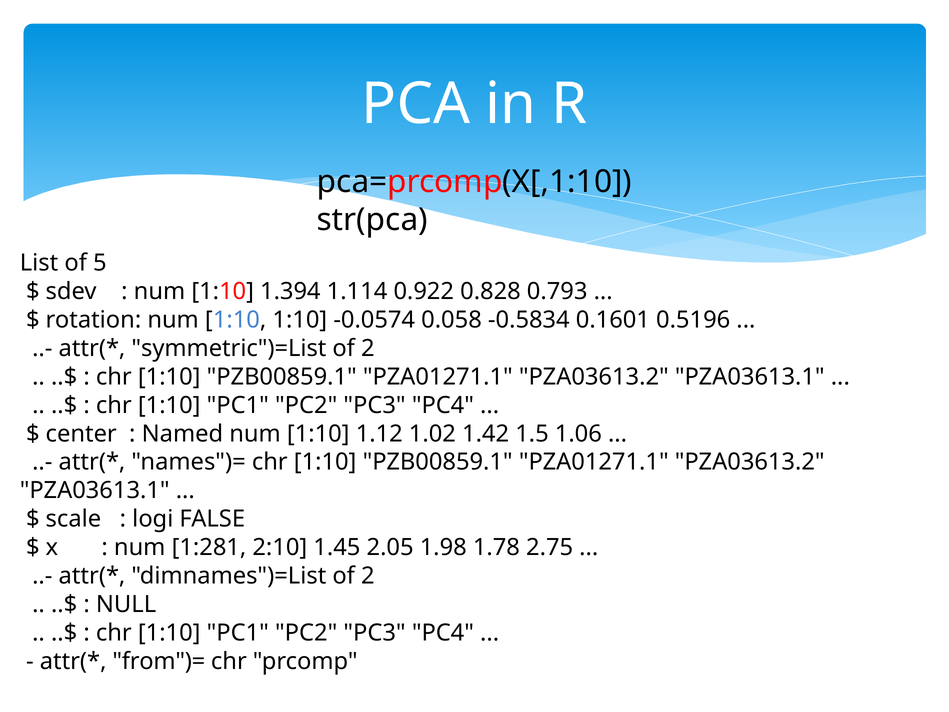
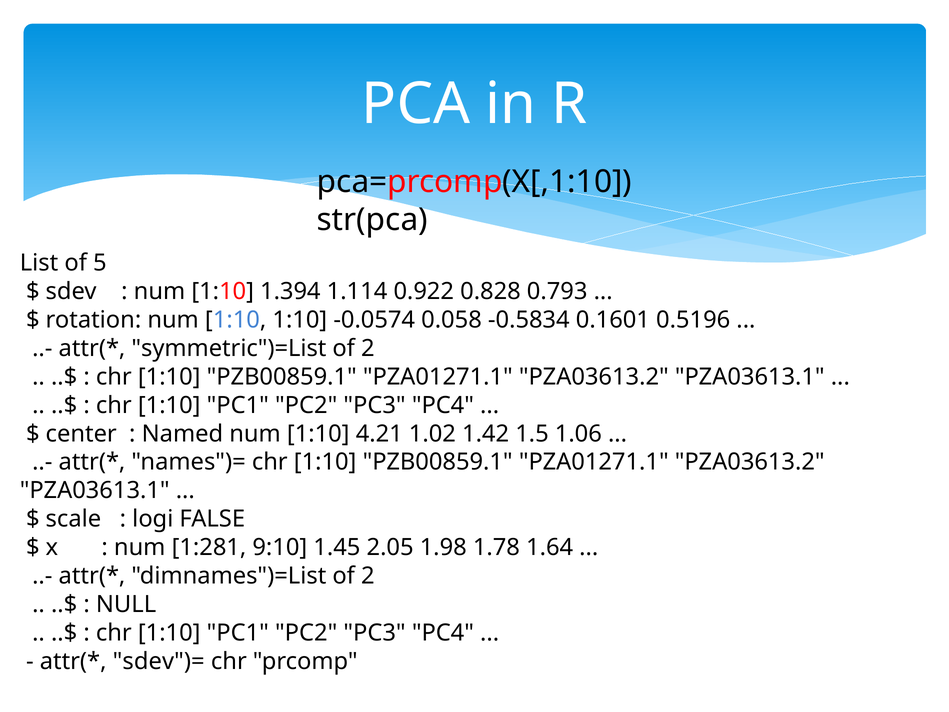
1.12: 1.12 -> 4.21
2:10: 2:10 -> 9:10
2.75: 2.75 -> 1.64
from")=: from")= -> sdev")=
